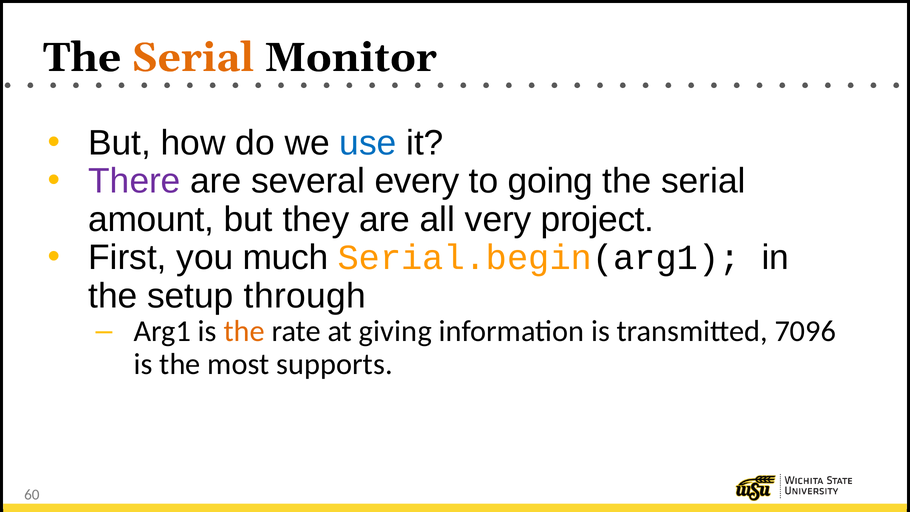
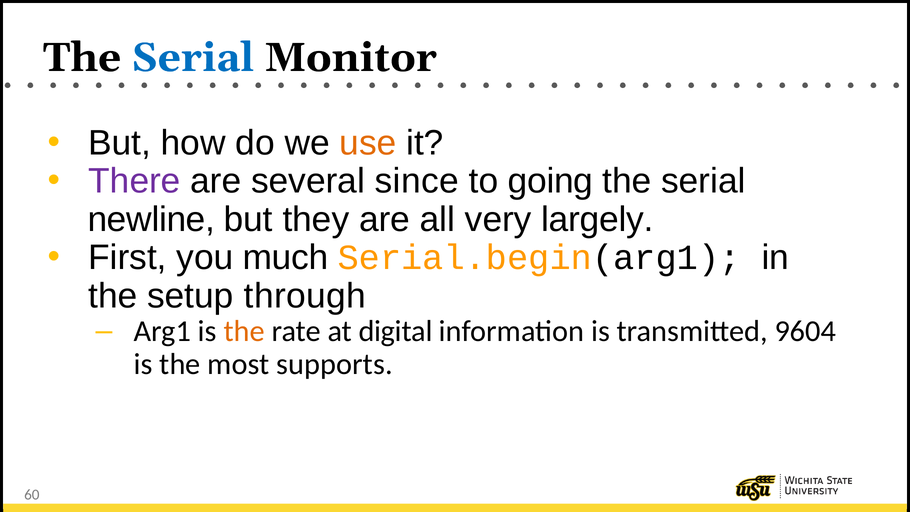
Serial at (193, 58) colour: orange -> blue
use colour: blue -> orange
every: every -> since
amount: amount -> newline
project: project -> largely
giving: giving -> digital
7096: 7096 -> 9604
